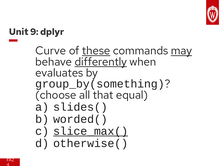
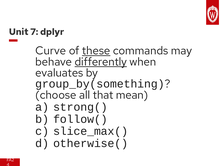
9: 9 -> 7
may underline: present -> none
equal: equal -> mean
slides(: slides( -> strong(
worded(: worded( -> follow(
slice_max( underline: present -> none
